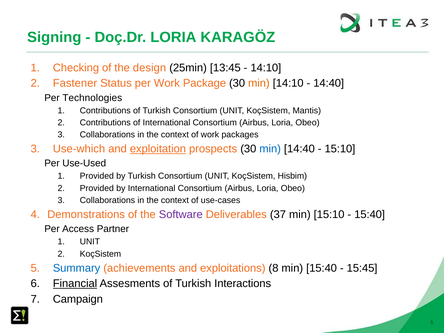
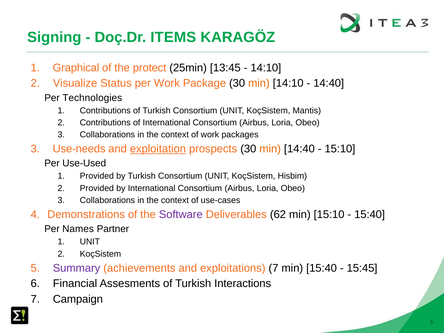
Doç.Dr LORIA: LORIA -> ITEMS
Checking: Checking -> Graphical
design: design -> protect
Fastener: Fastener -> Visualize
Use-which: Use-which -> Use-needs
min at (270, 149) colour: blue -> orange
37: 37 -> 62
Access: Access -> Names
Summary colour: blue -> purple
exploitations 8: 8 -> 7
Financial underline: present -> none
